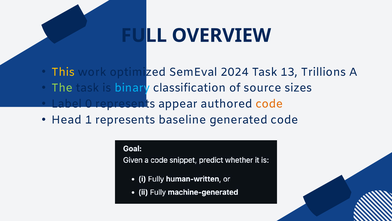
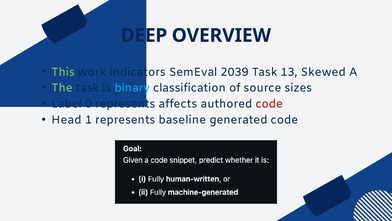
FULL: FULL -> DEEP
This colour: yellow -> light green
optimized: optimized -> indicators
2024: 2024 -> 2039
Trillions: Trillions -> Skewed
appear: appear -> affects
code at (269, 104) colour: orange -> red
